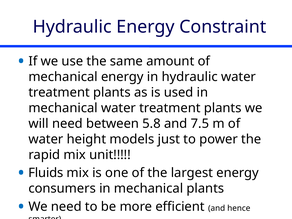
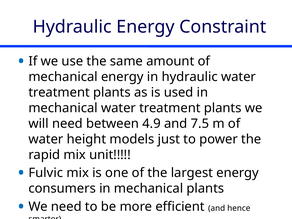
5.8: 5.8 -> 4.9
Fluids: Fluids -> Fulvic
